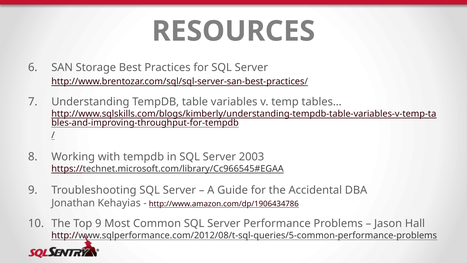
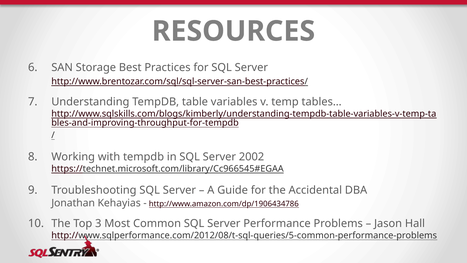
2003: 2003 -> 2002
Top 9: 9 -> 3
